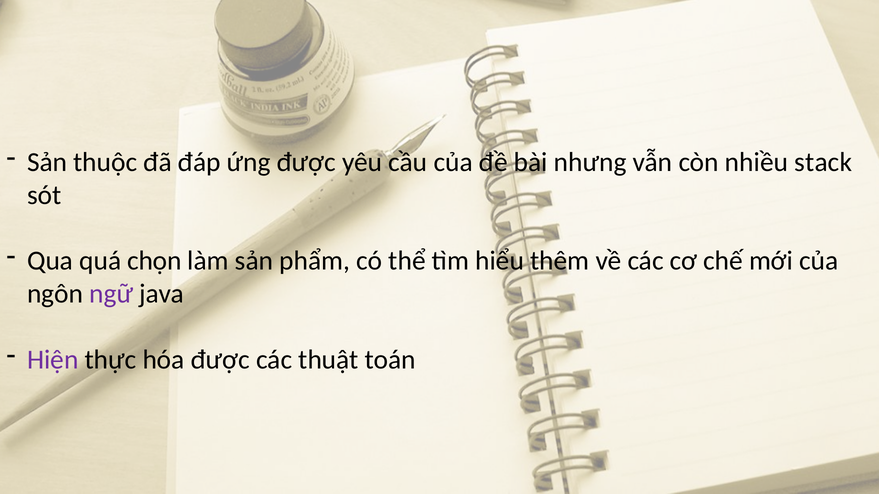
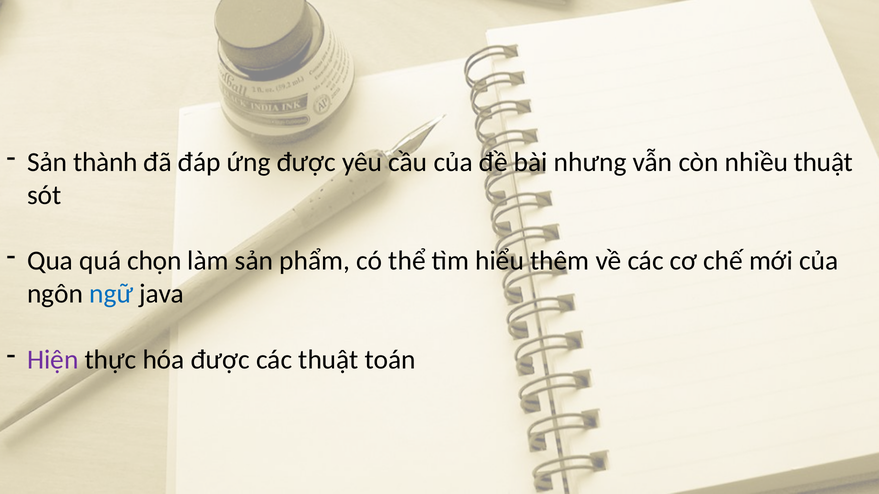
thuộc: thuộc -> thành
nhiều stack: stack -> thuật
ngữ colour: purple -> blue
